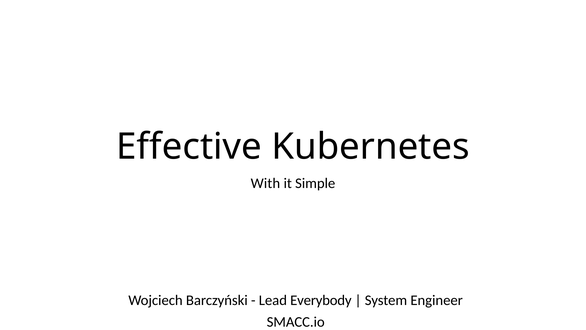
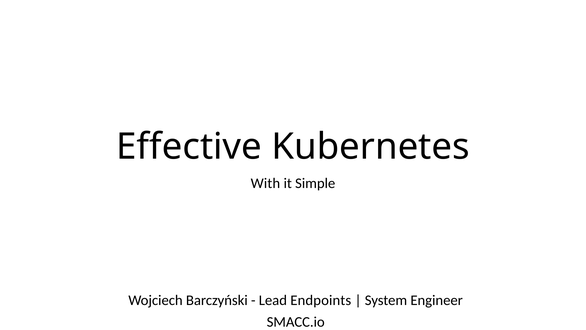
Everybody: Everybody -> Endpoints
